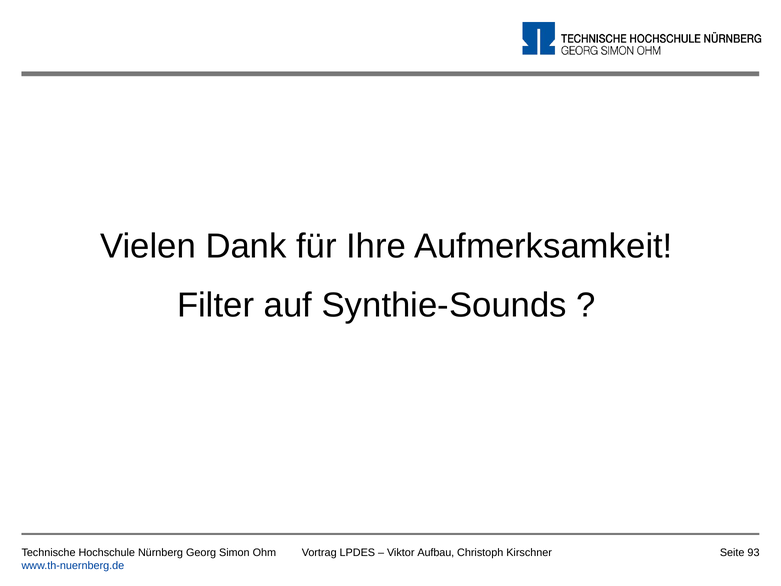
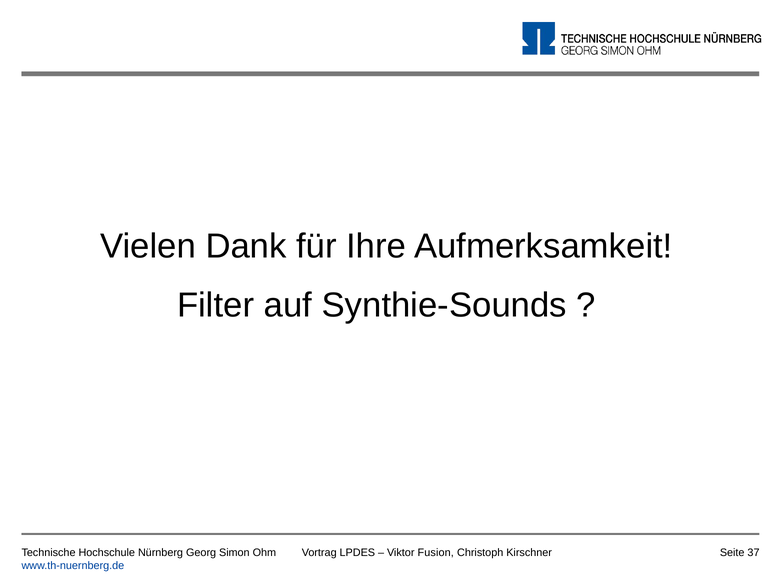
Aufbau: Aufbau -> Fusion
93: 93 -> 37
